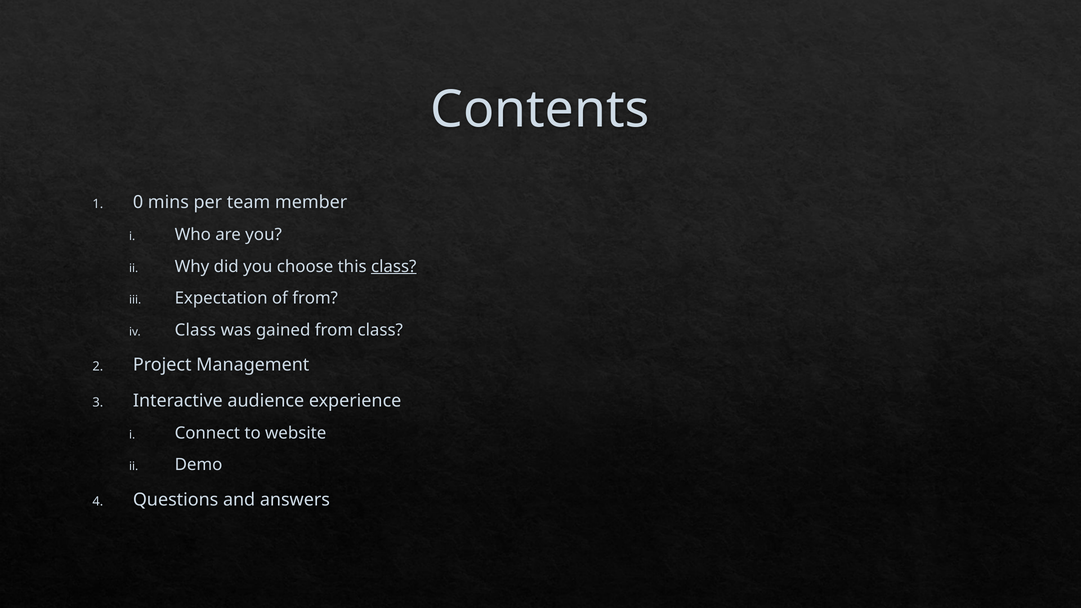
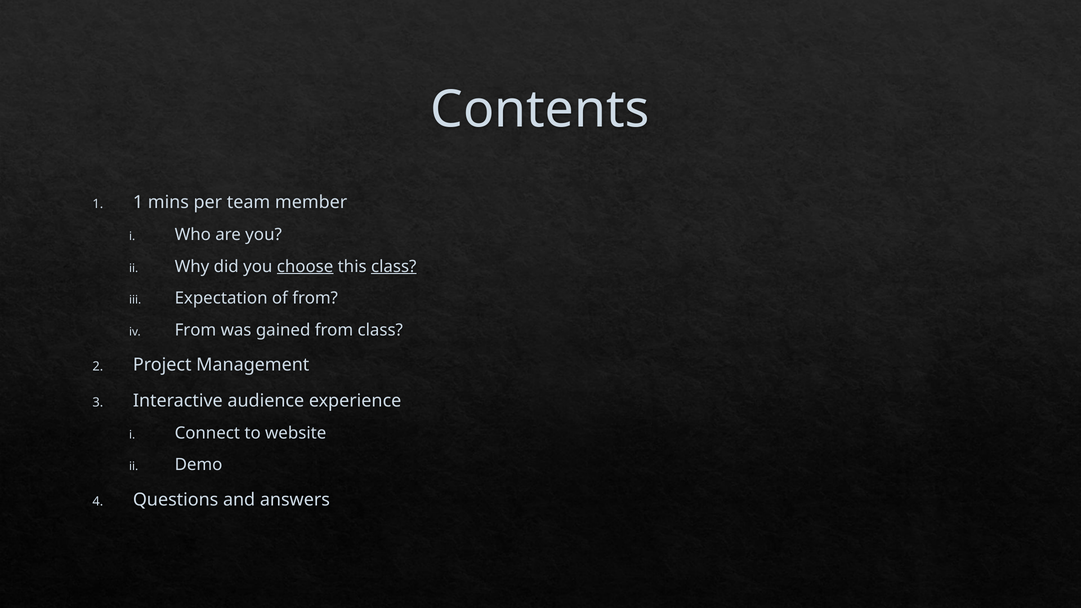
0 at (138, 202): 0 -> 1
choose underline: none -> present
Class at (195, 330): Class -> From
